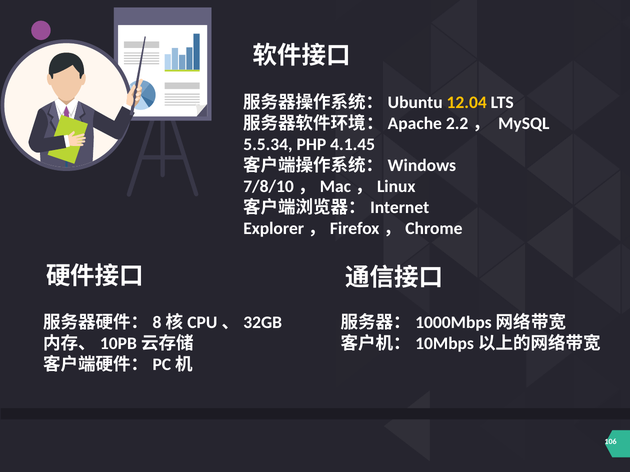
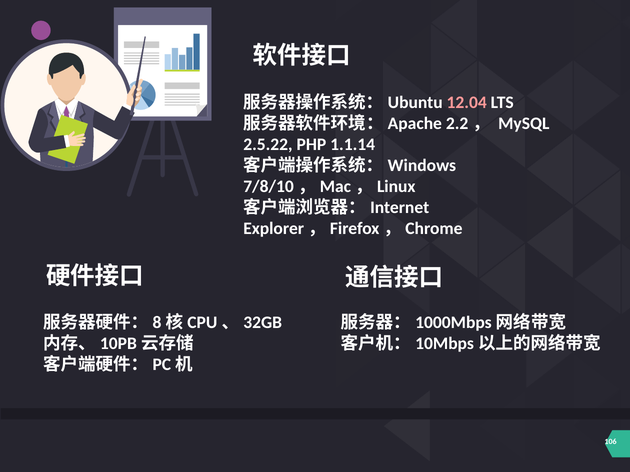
12.04 colour: yellow -> pink
5.5.34: 5.5.34 -> 2.5.22
4.1.45: 4.1.45 -> 1.1.14
